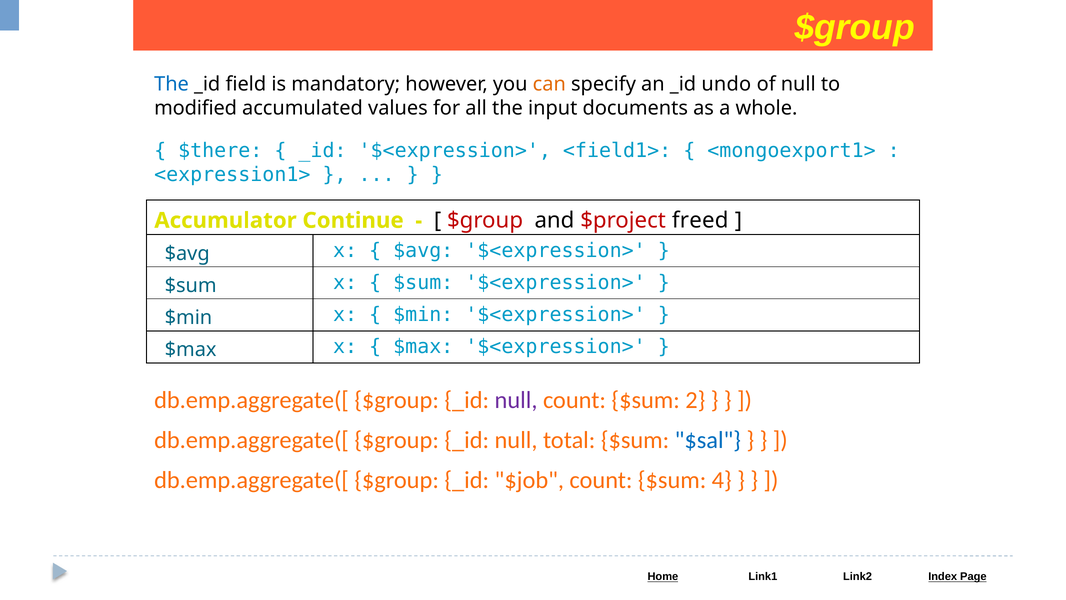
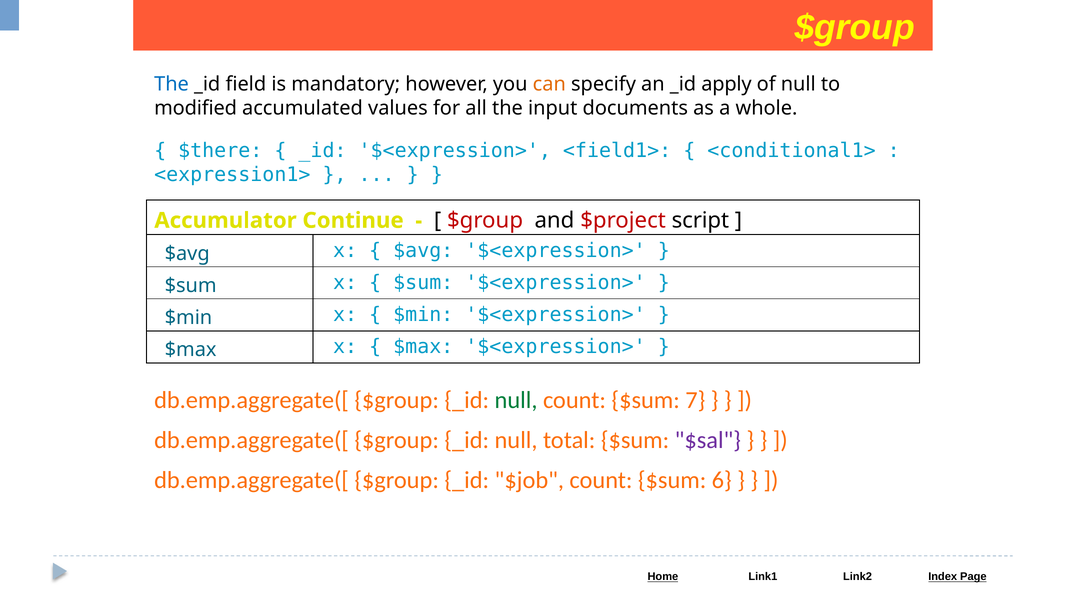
undo: undo -> apply
<mongoexport1>: <mongoexport1> -> <conditional1>
freed: freed -> script
null at (516, 400) colour: purple -> green
2: 2 -> 7
$sal colour: blue -> purple
4: 4 -> 6
